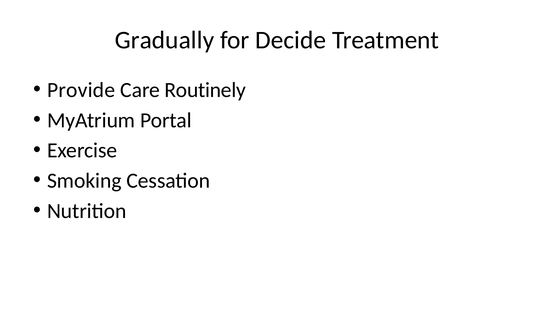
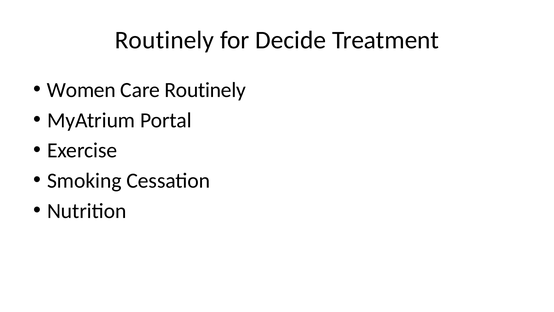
Gradually at (164, 40): Gradually -> Routinely
Provide: Provide -> Women
